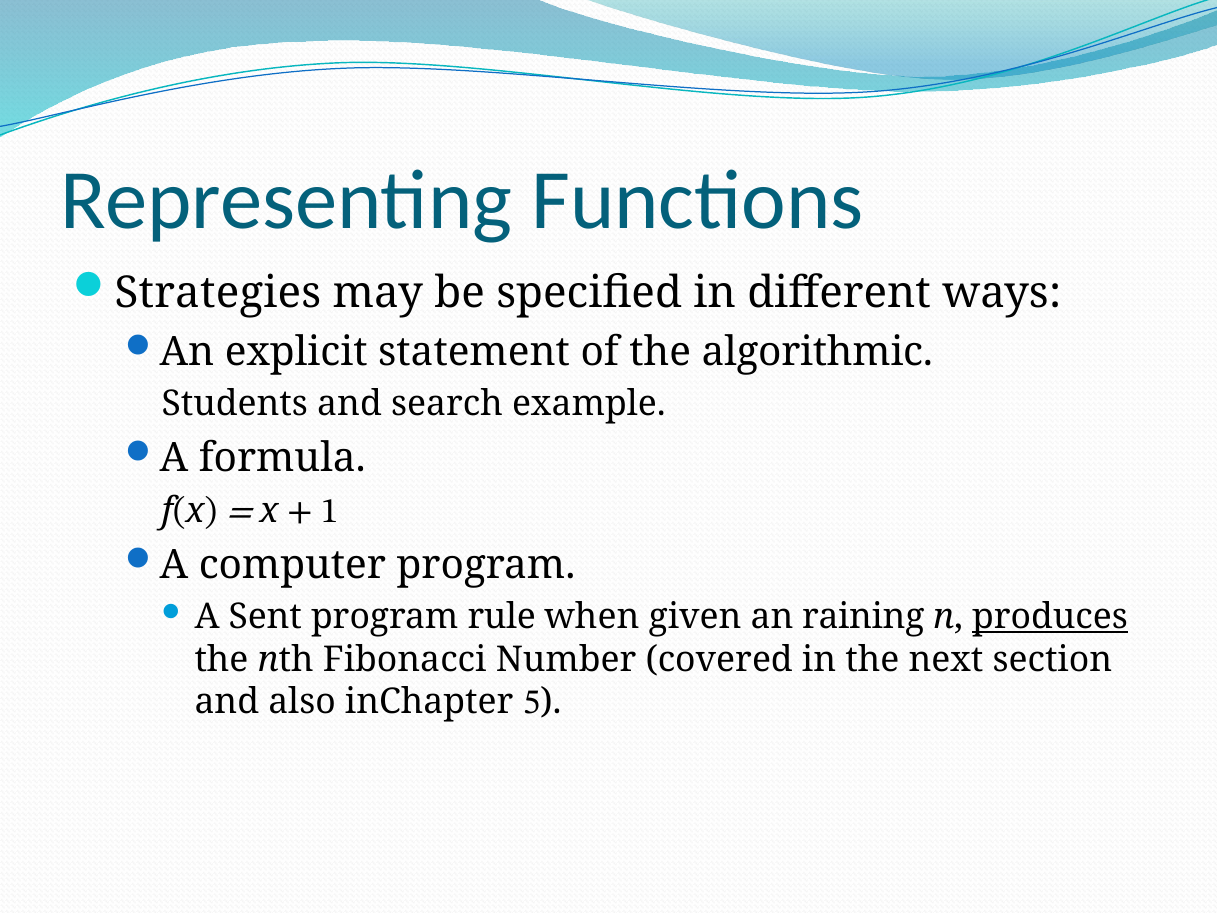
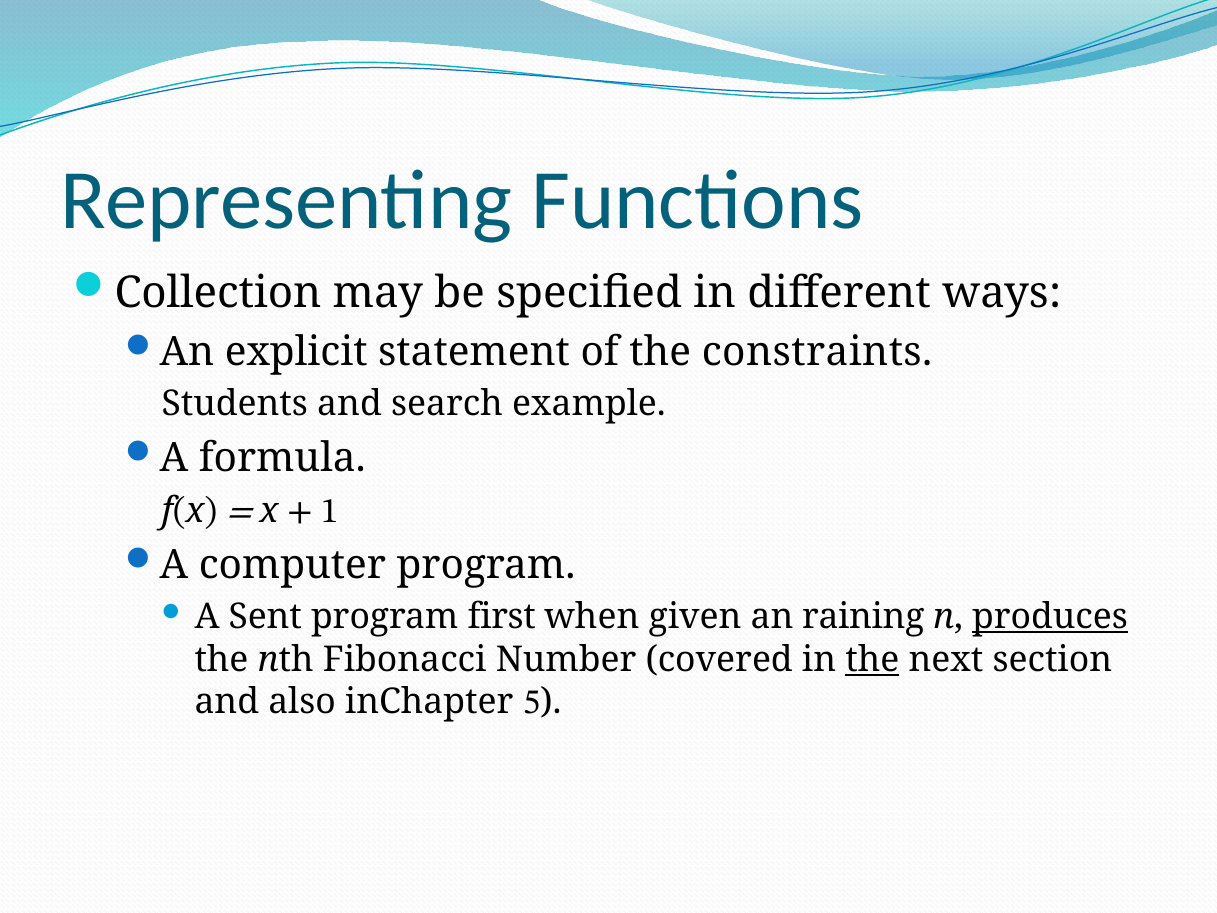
Strategies: Strategies -> Collection
algorithmic: algorithmic -> constraints
rule: rule -> first
the at (872, 659) underline: none -> present
